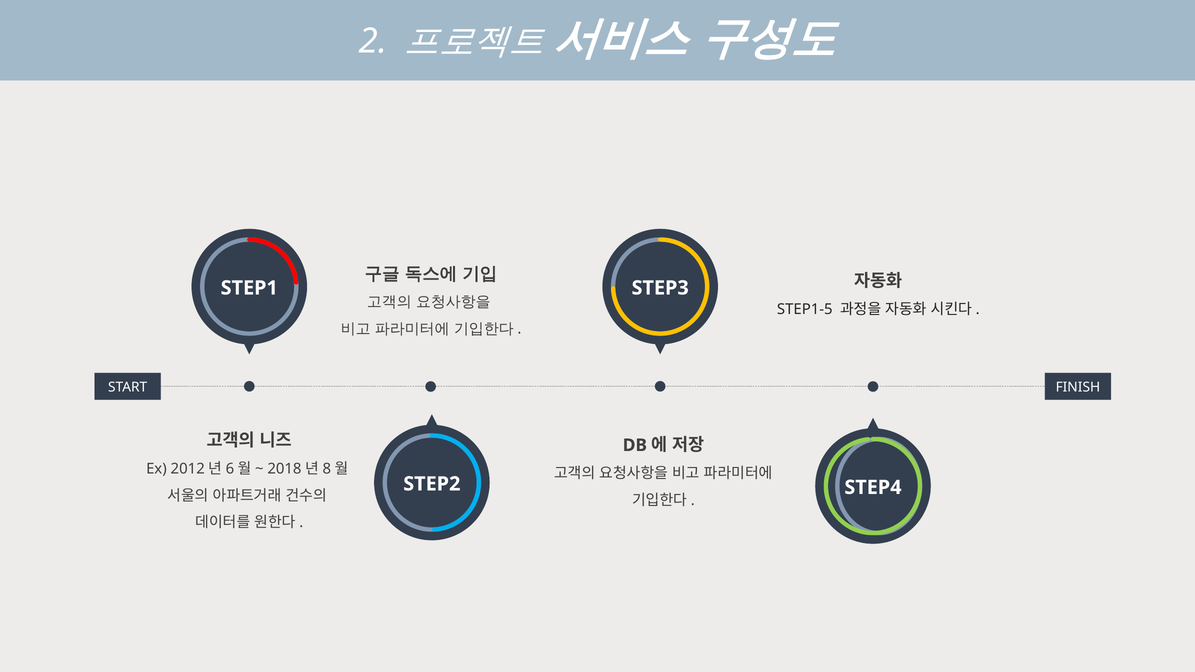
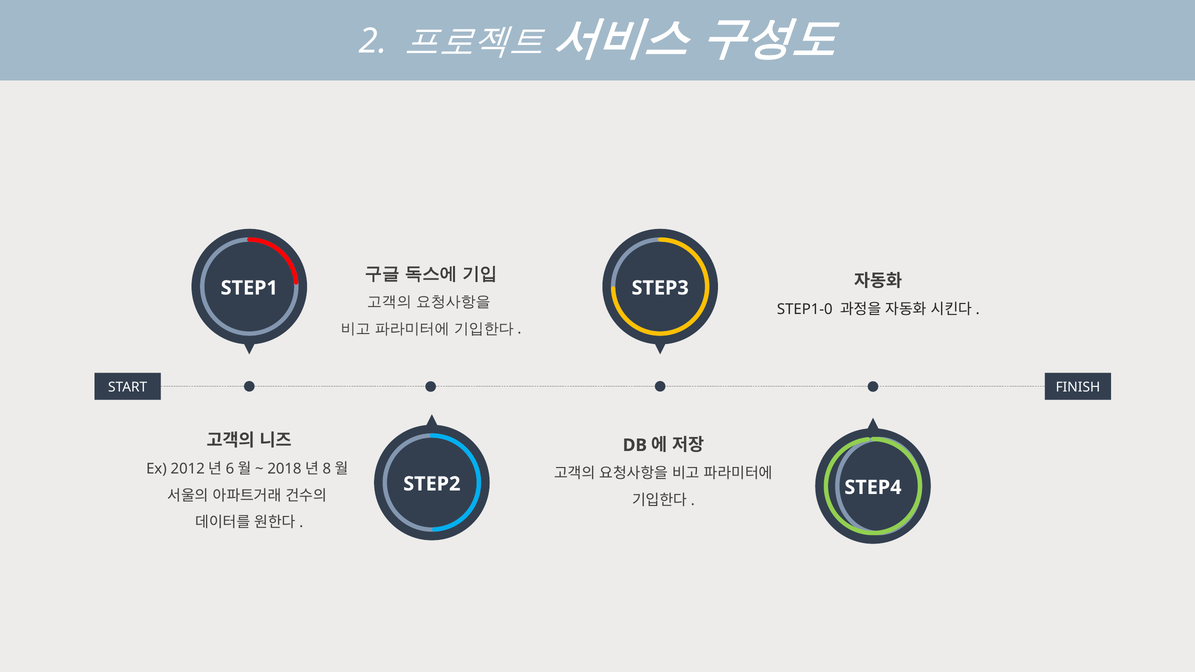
STEP1-5: STEP1-5 -> STEP1-0
